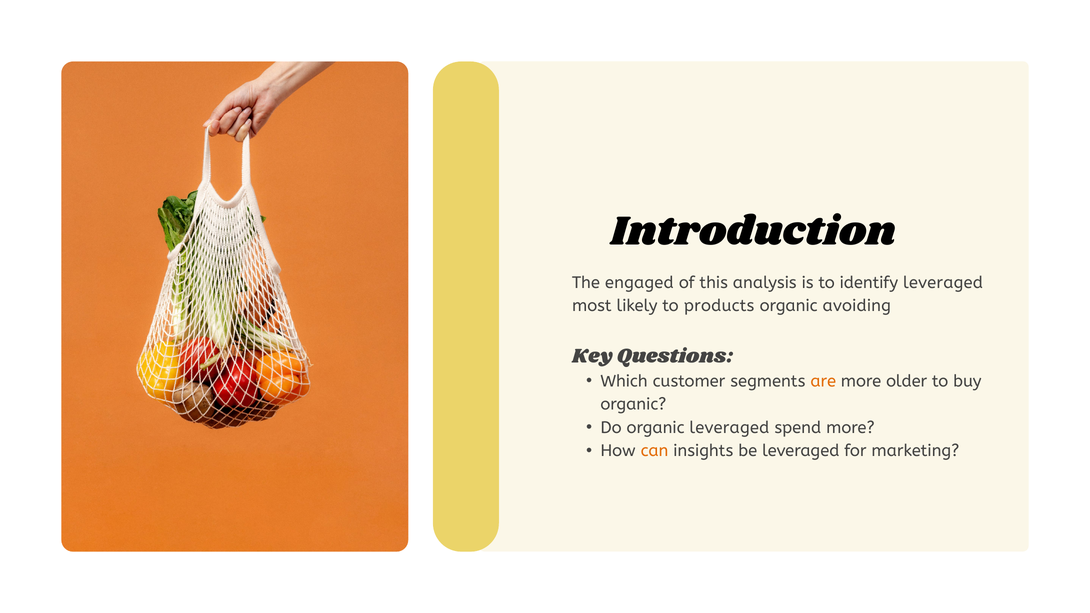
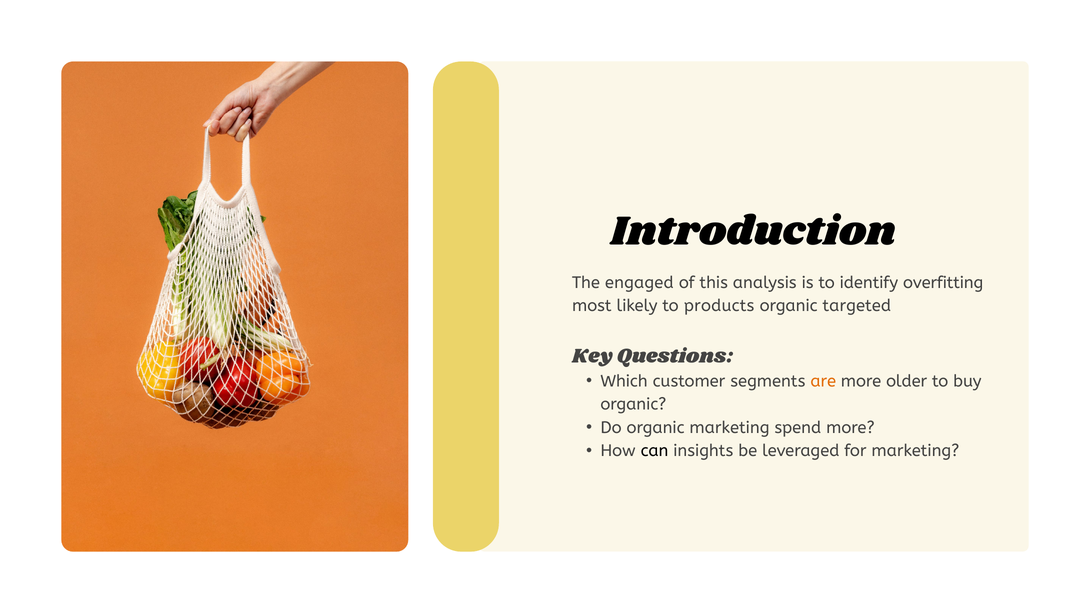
identify leveraged: leveraged -> overfitting
avoiding: avoiding -> targeted
organic leveraged: leveraged -> marketing
can colour: orange -> black
